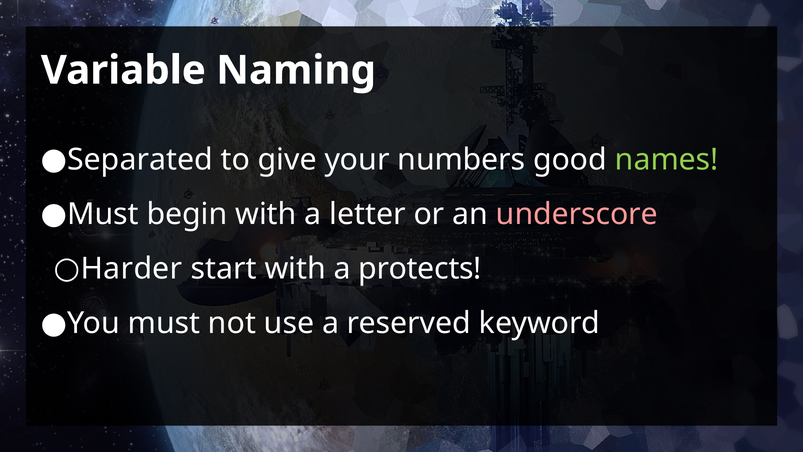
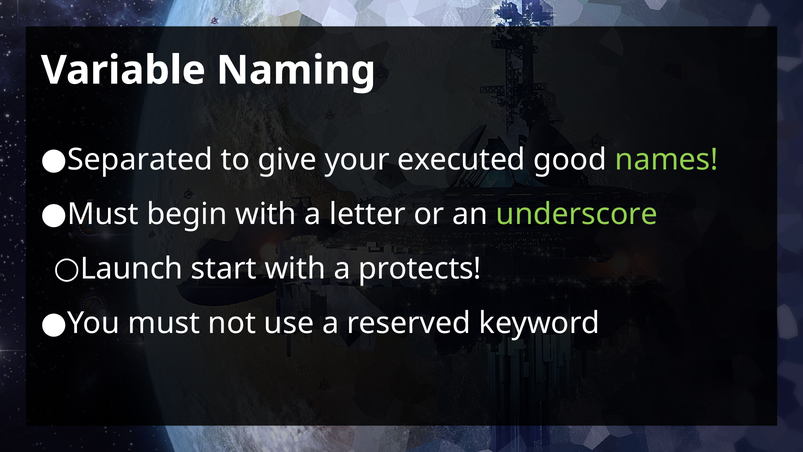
numbers: numbers -> executed
underscore colour: pink -> light green
Harder: Harder -> Launch
